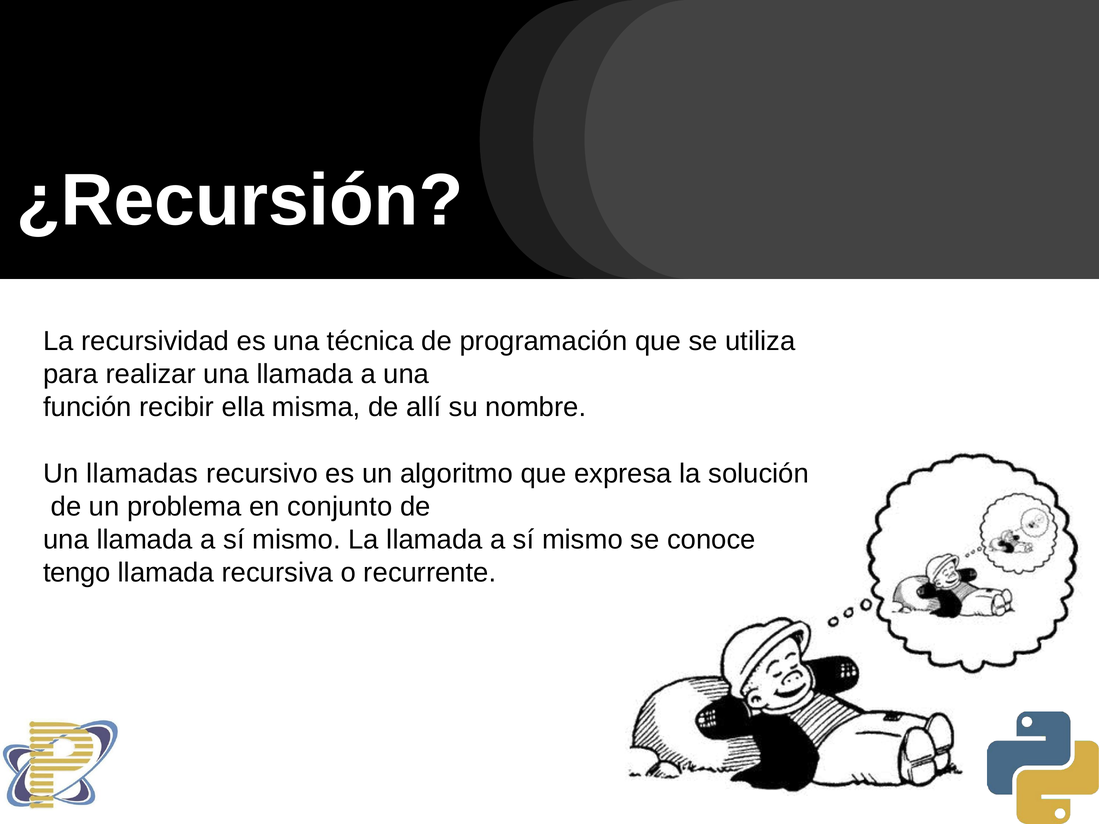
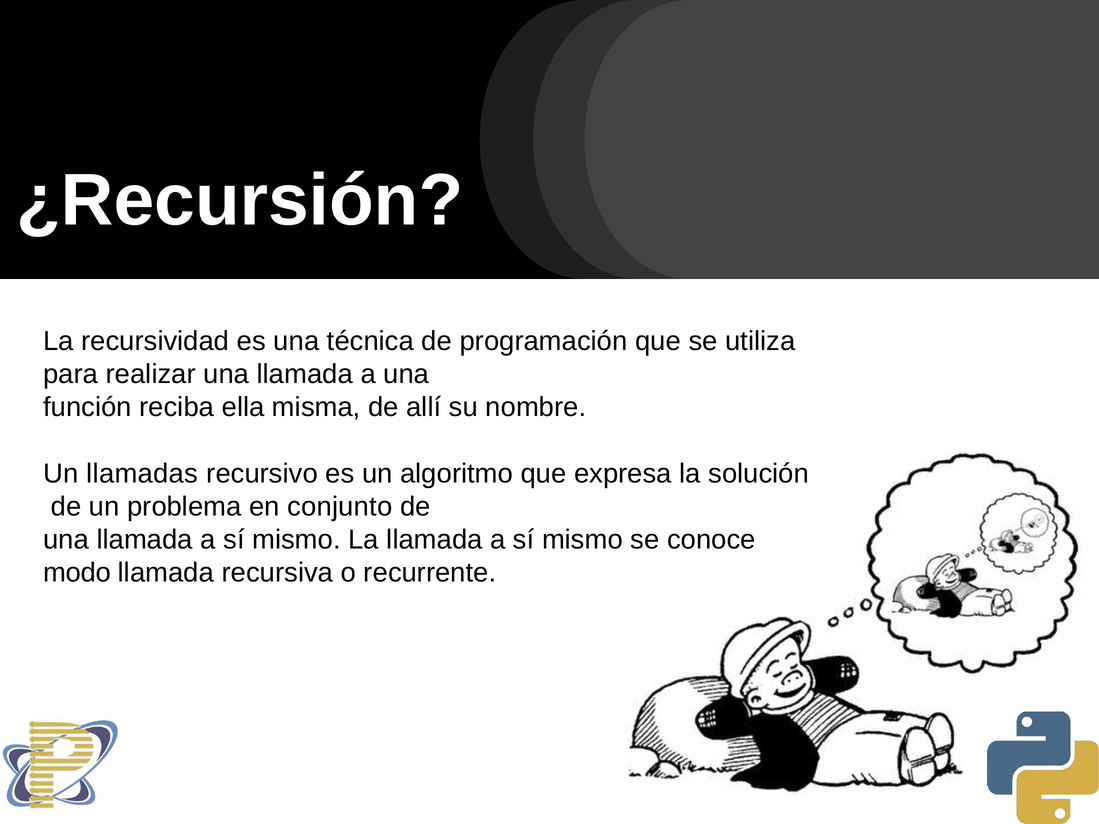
recibir: recibir -> reciba
tengo: tengo -> modo
